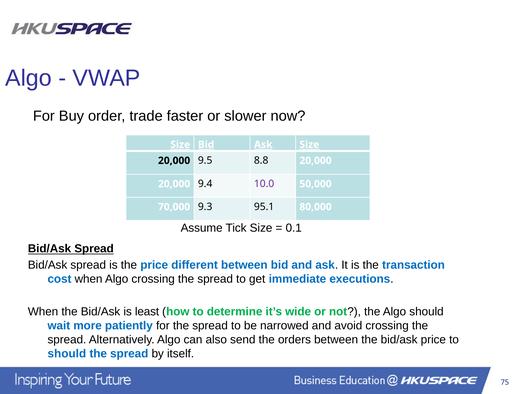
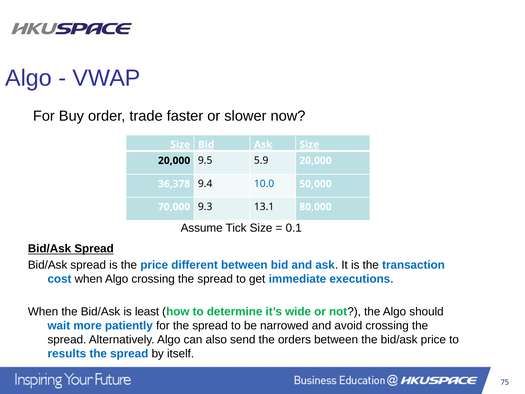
8.8: 8.8 -> 5.9
20,000 at (174, 184): 20,000 -> 36,378
10.0 colour: purple -> blue
95.1: 95.1 -> 13.1
should at (67, 354): should -> results
